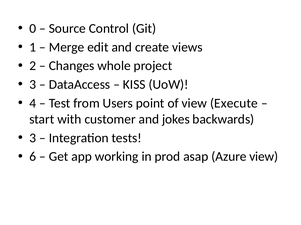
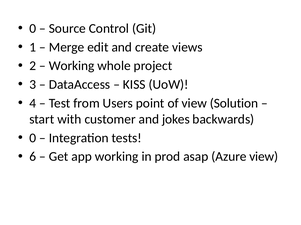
Changes at (72, 66): Changes -> Working
Execute: Execute -> Solution
3 at (33, 138): 3 -> 0
